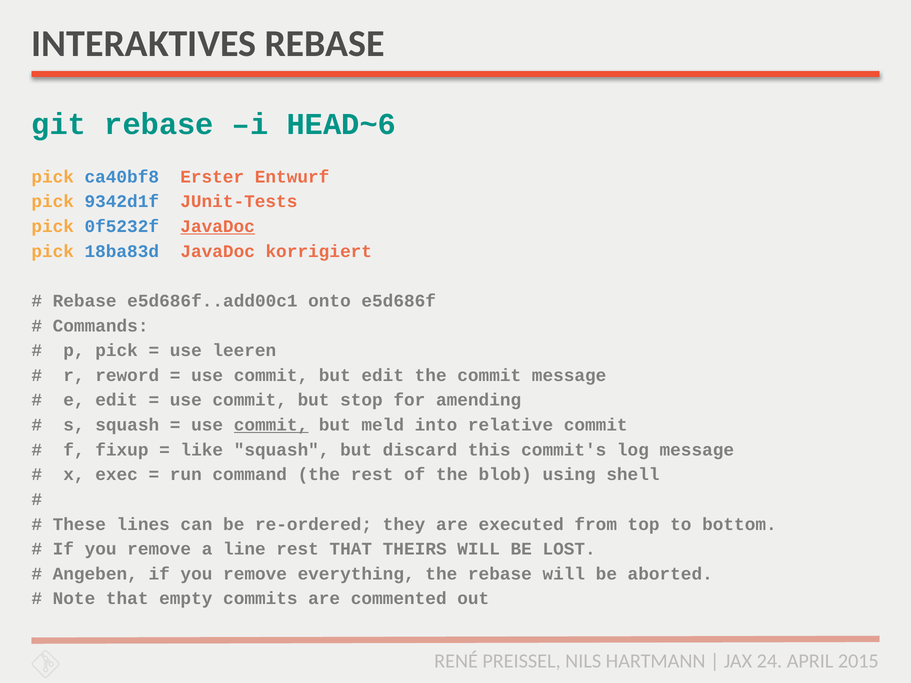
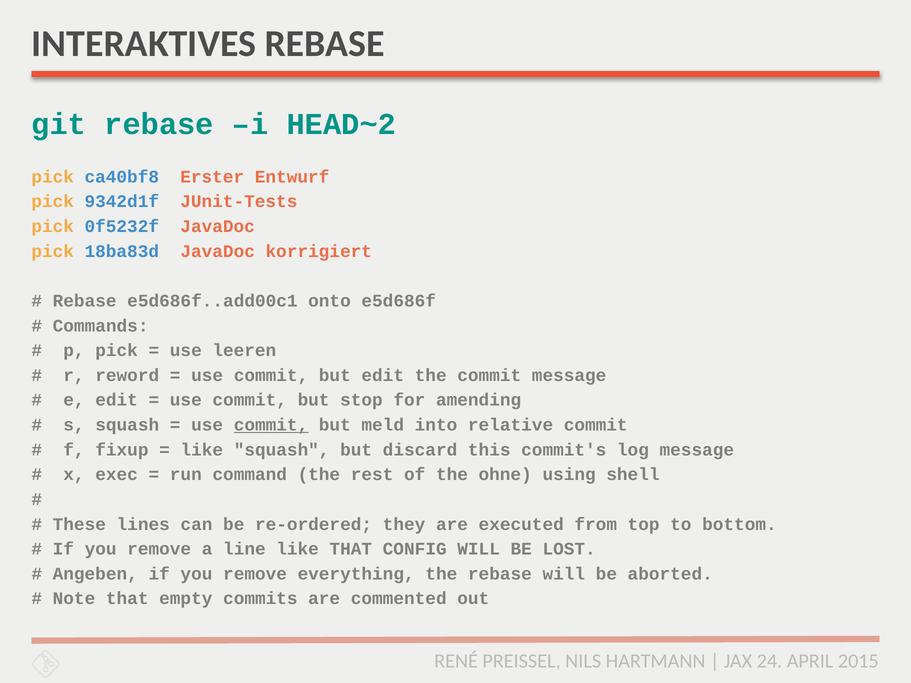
HEAD~6: HEAD~6 -> HEAD~2
JavaDoc at (218, 227) underline: present -> none
blob: blob -> ohne
line rest: rest -> like
THEIRS: THEIRS -> CONFIG
